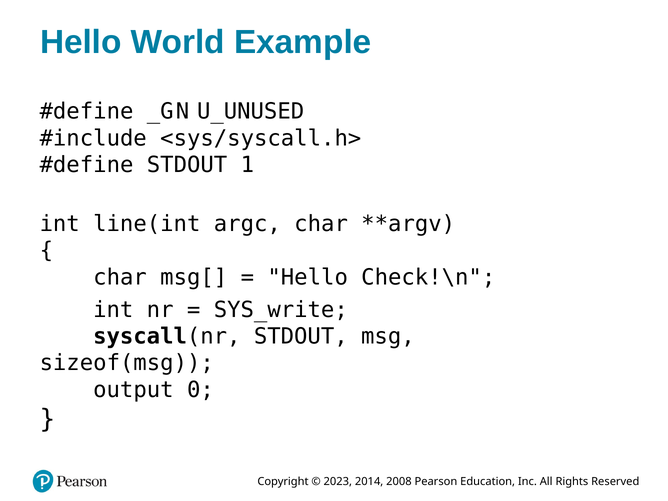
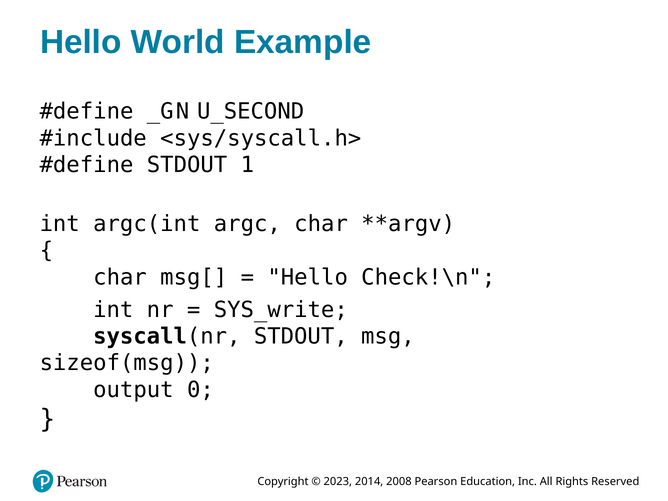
U_UNUSED: U_UNUSED -> U_SECOND
line(int: line(int -> argc(int
